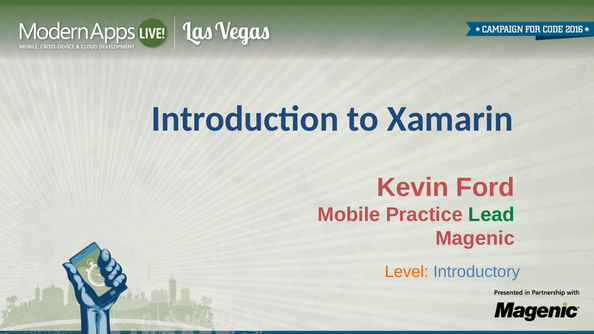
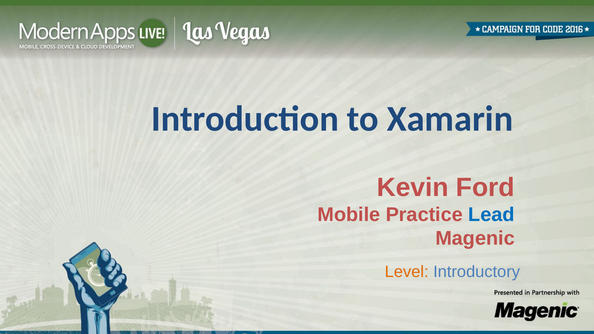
Lead colour: green -> blue
